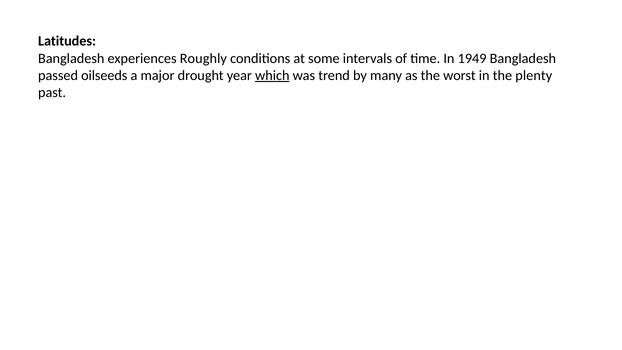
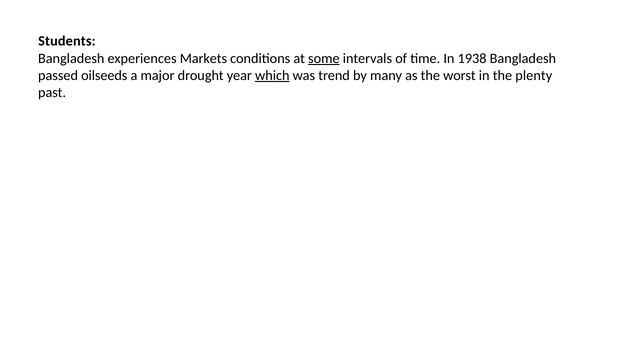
Latitudes: Latitudes -> Students
Roughly: Roughly -> Markets
some underline: none -> present
1949: 1949 -> 1938
